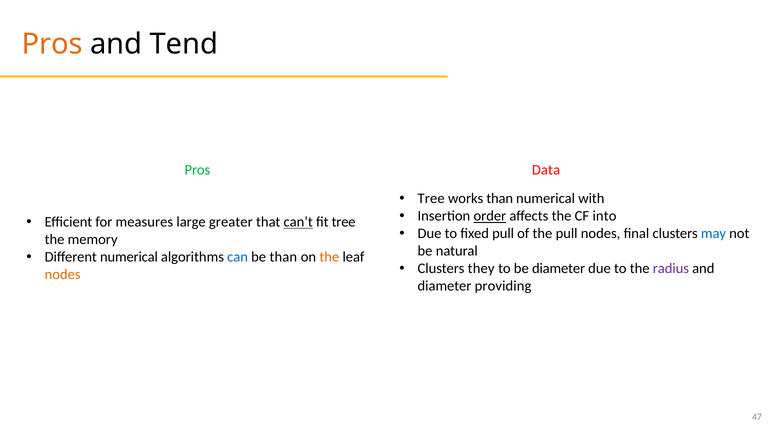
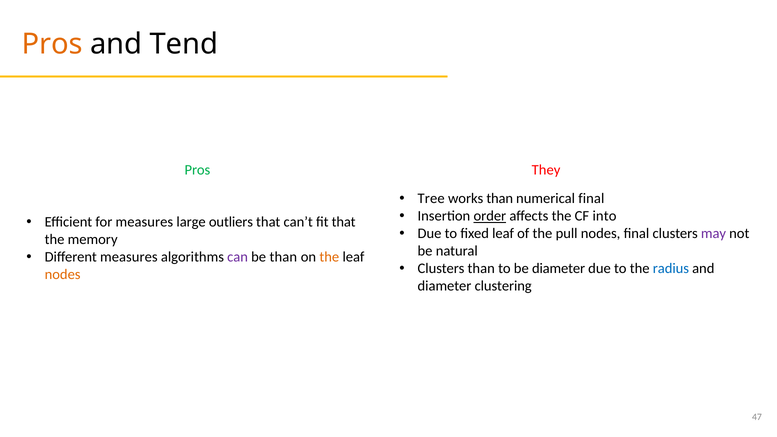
Data: Data -> They
numerical with: with -> final
greater: greater -> outliers
can’t underline: present -> none
fit tree: tree -> that
fixed pull: pull -> leaf
may colour: blue -> purple
Different numerical: numerical -> measures
can colour: blue -> purple
Clusters they: they -> than
radius colour: purple -> blue
providing: providing -> clustering
